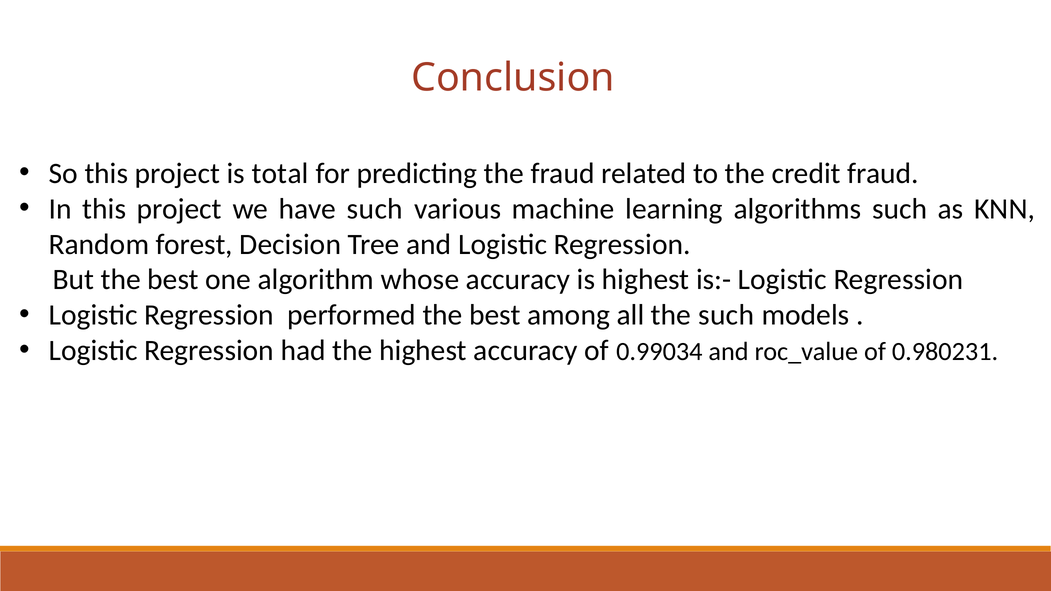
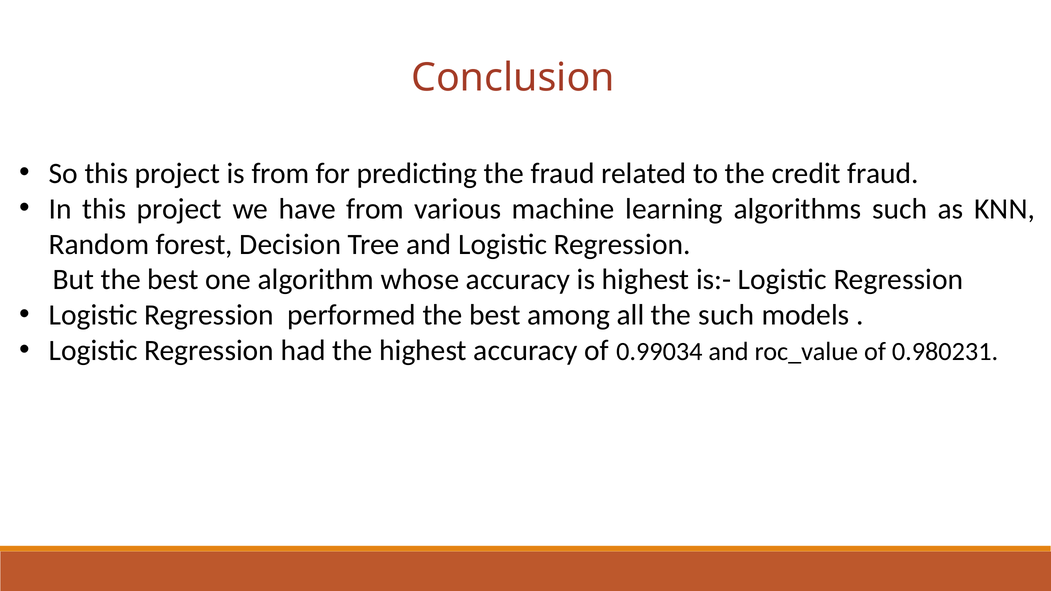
is total: total -> from
have such: such -> from
